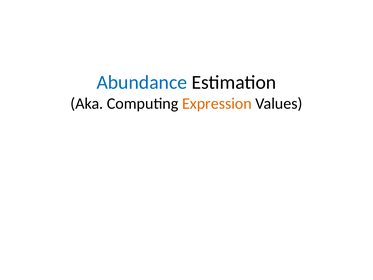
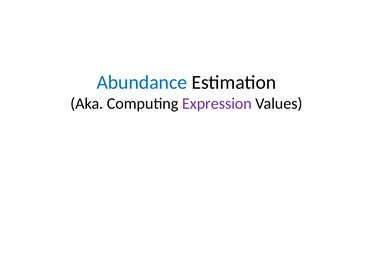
Expression colour: orange -> purple
